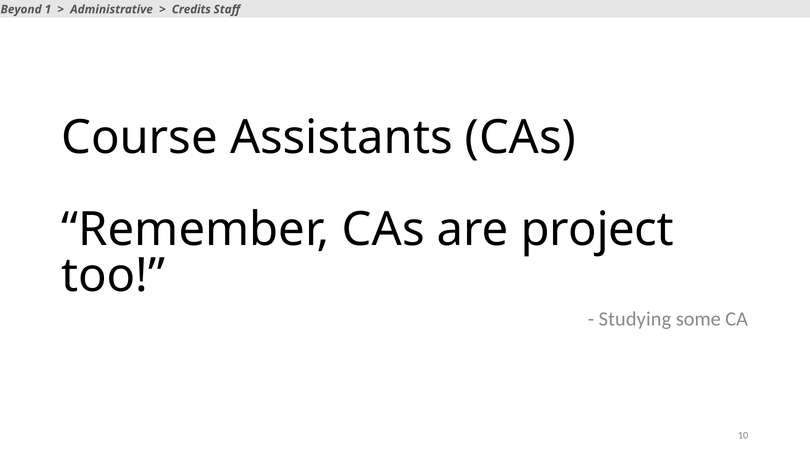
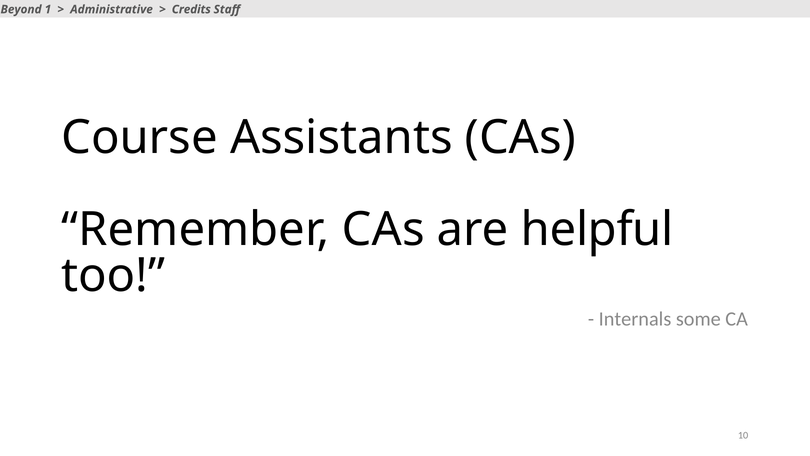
project: project -> helpful
Studying: Studying -> Internals
